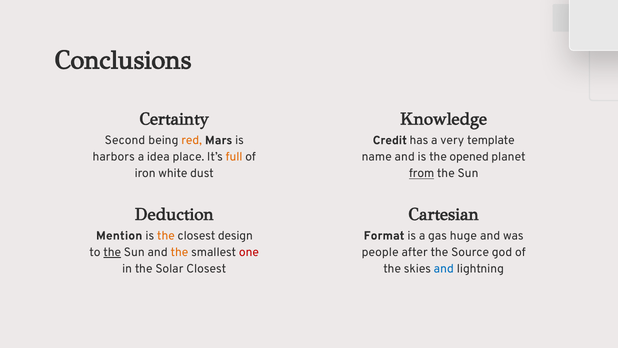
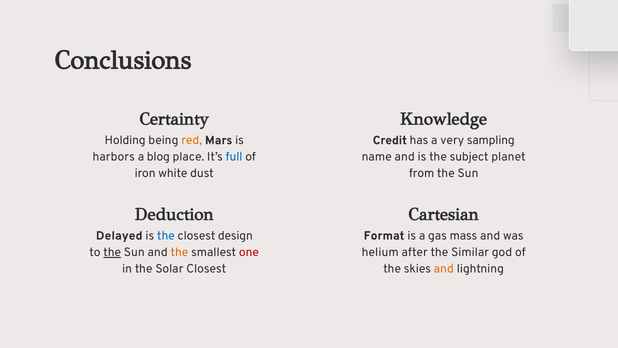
Second: Second -> Holding
template: template -> sampling
idea: idea -> blog
full colour: orange -> blue
opened: opened -> subject
from underline: present -> none
Mention: Mention -> Delayed
the at (166, 235) colour: orange -> blue
huge: huge -> mass
people: people -> helium
Source: Source -> Similar
and at (444, 269) colour: blue -> orange
